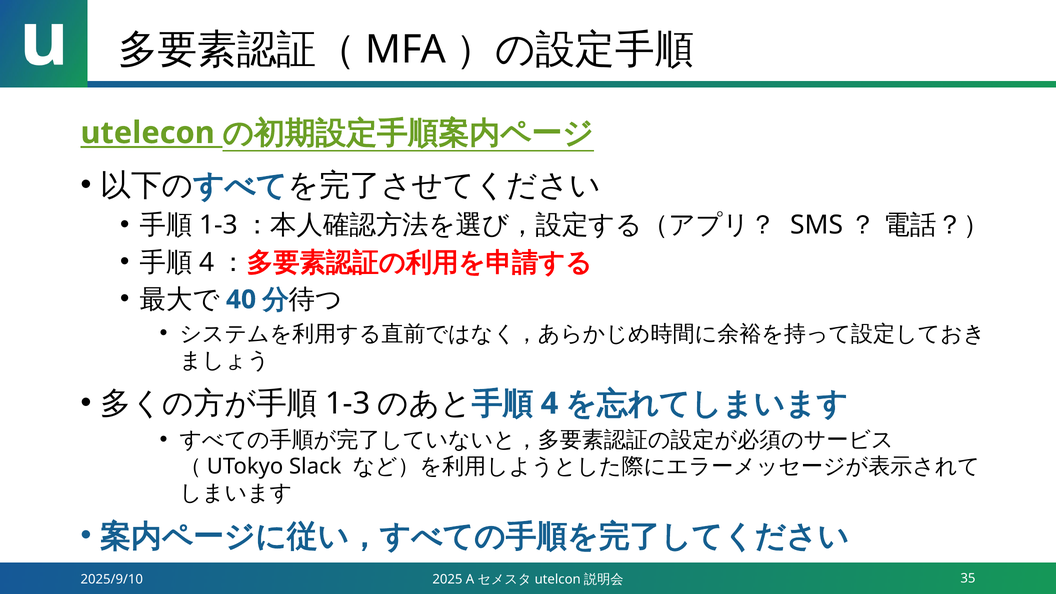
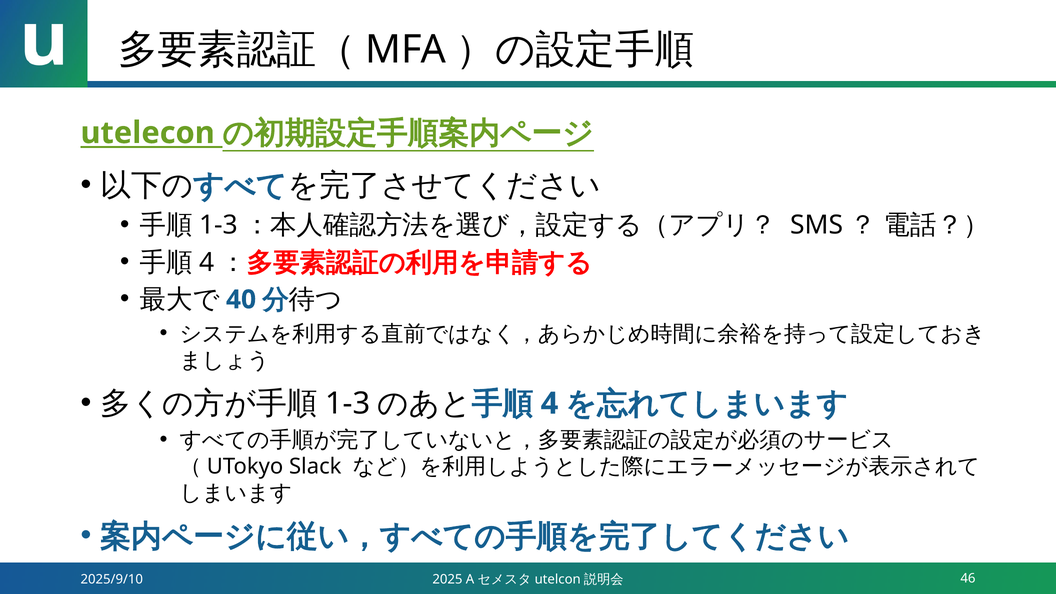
35: 35 -> 46
